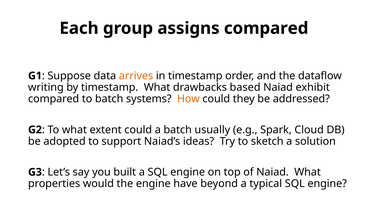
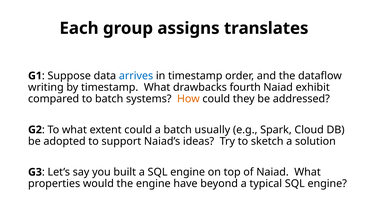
assigns compared: compared -> translates
arrives colour: orange -> blue
based: based -> fourth
